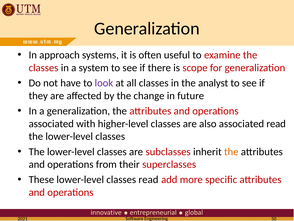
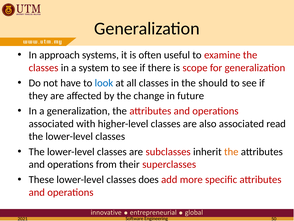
look colour: purple -> blue
analyst: analyst -> should
classes read: read -> does
